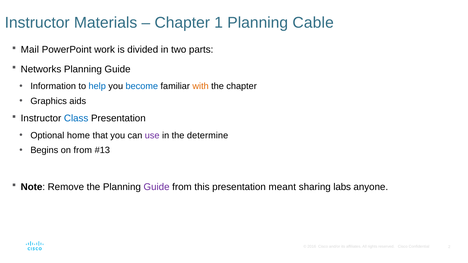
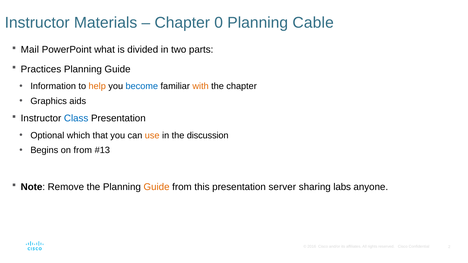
1: 1 -> 0
work: work -> what
Networks: Networks -> Practices
help colour: blue -> orange
home: home -> which
use colour: purple -> orange
determine: determine -> discussion
Guide at (157, 187) colour: purple -> orange
meant: meant -> server
